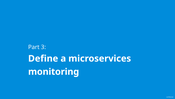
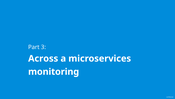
Define: Define -> Across
